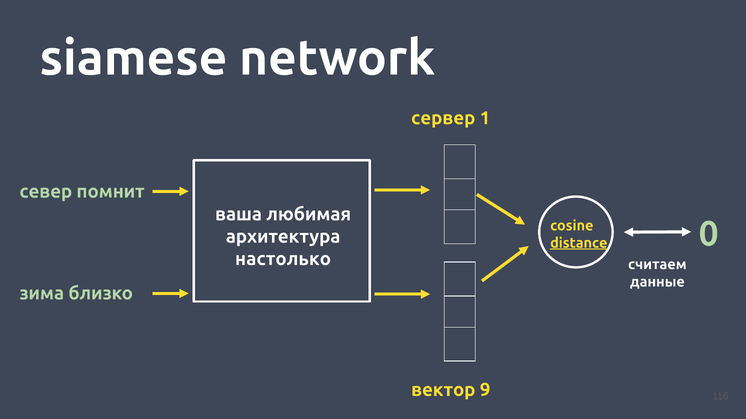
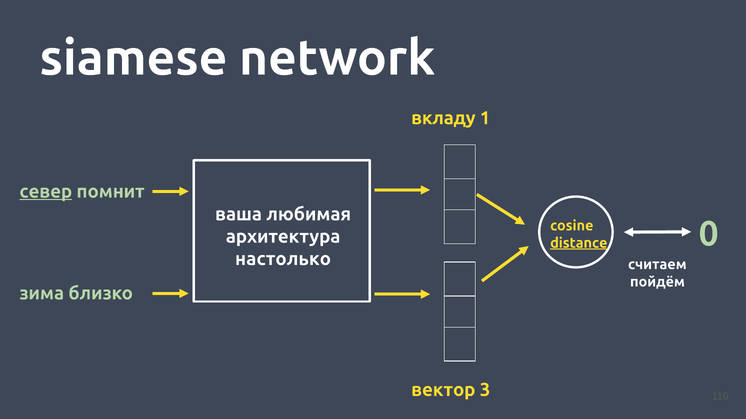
сервер: сервер -> вкладу
север underline: none -> present
данные: данные -> пойдём
9: 9 -> 3
